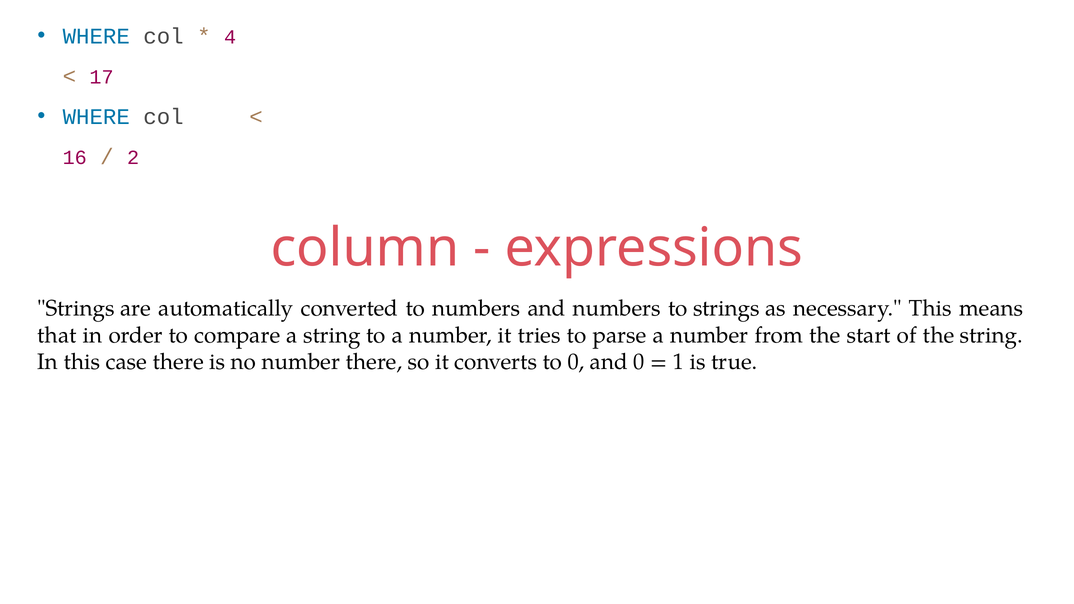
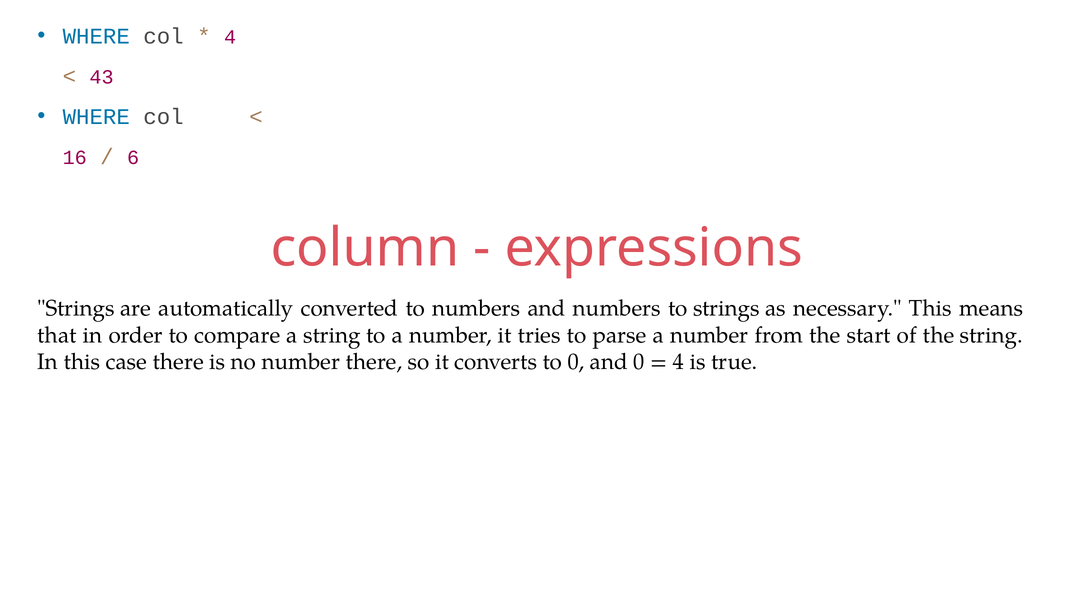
17: 17 -> 43
2: 2 -> 6
1 at (678, 362): 1 -> 4
